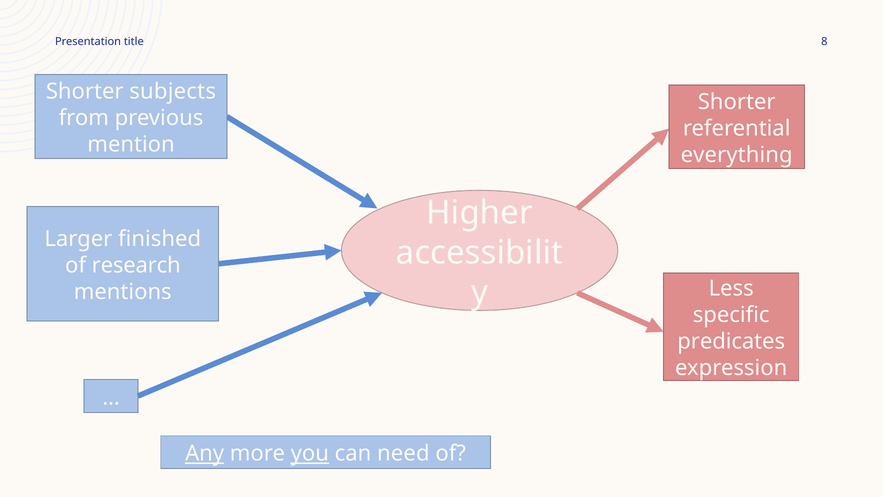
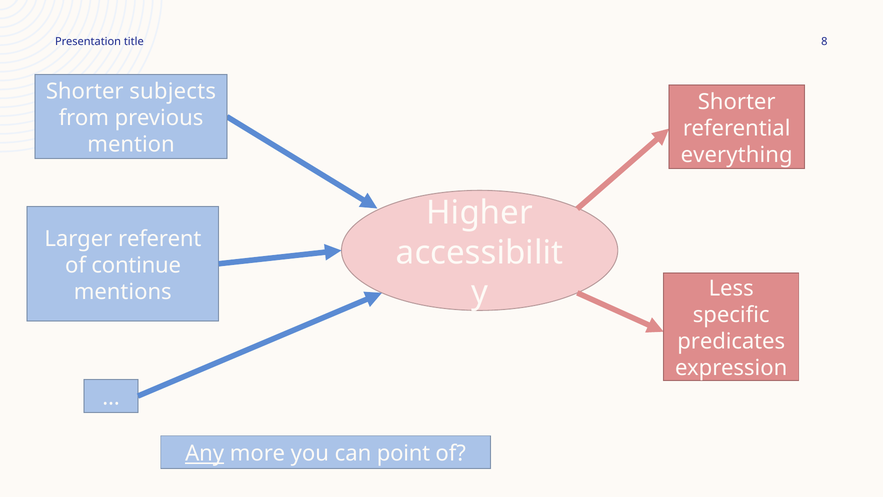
finished: finished -> referent
research: research -> continue
you underline: present -> none
need: need -> point
